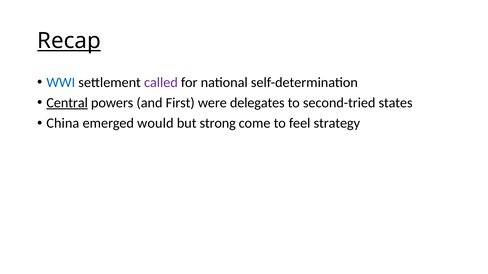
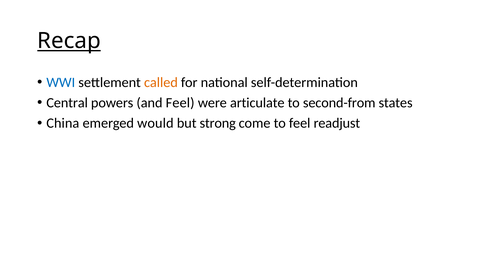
called colour: purple -> orange
Central underline: present -> none
and First: First -> Feel
delegates: delegates -> articulate
second-tried: second-tried -> second-from
strategy: strategy -> readjust
